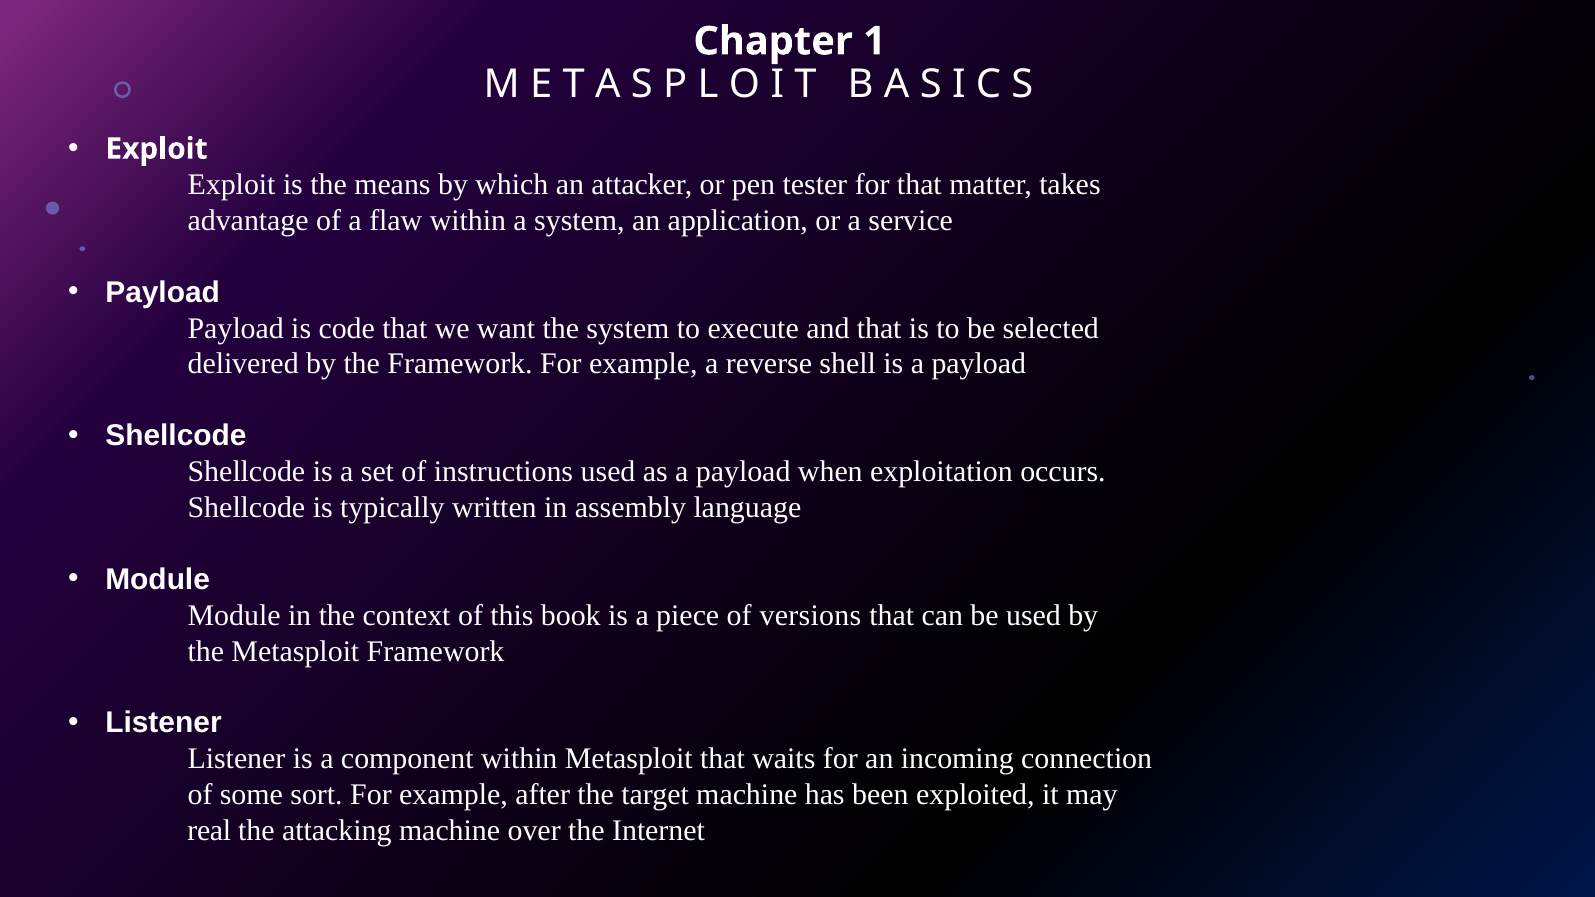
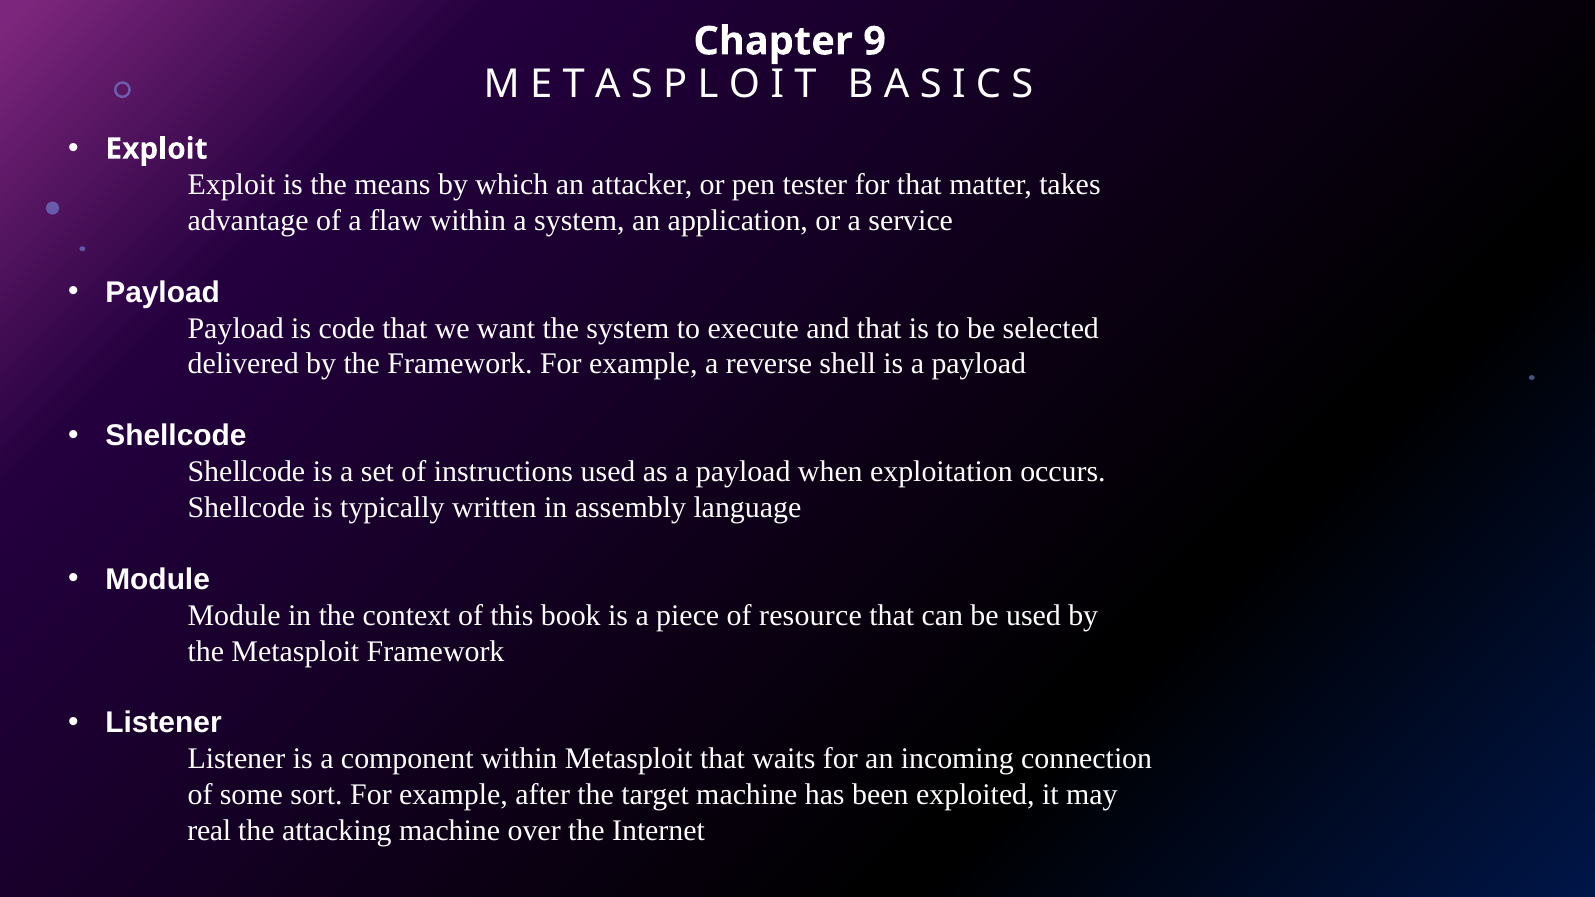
1: 1 -> 9
versions: versions -> resource
